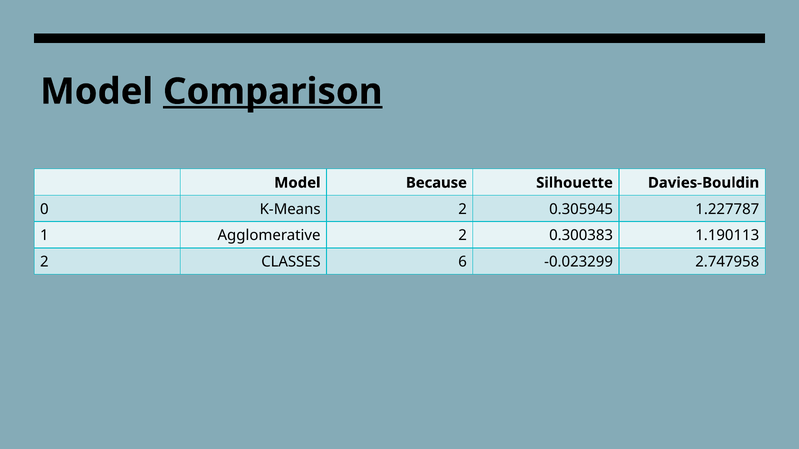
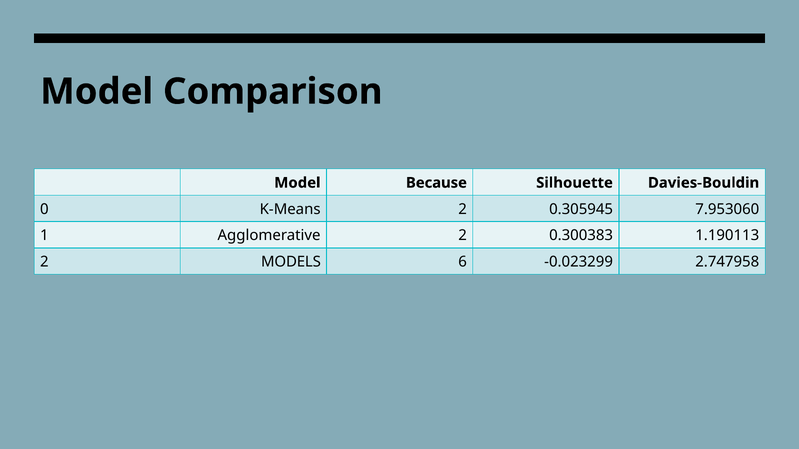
Comparison underline: present -> none
1.227787: 1.227787 -> 7.953060
CLASSES: CLASSES -> MODELS
